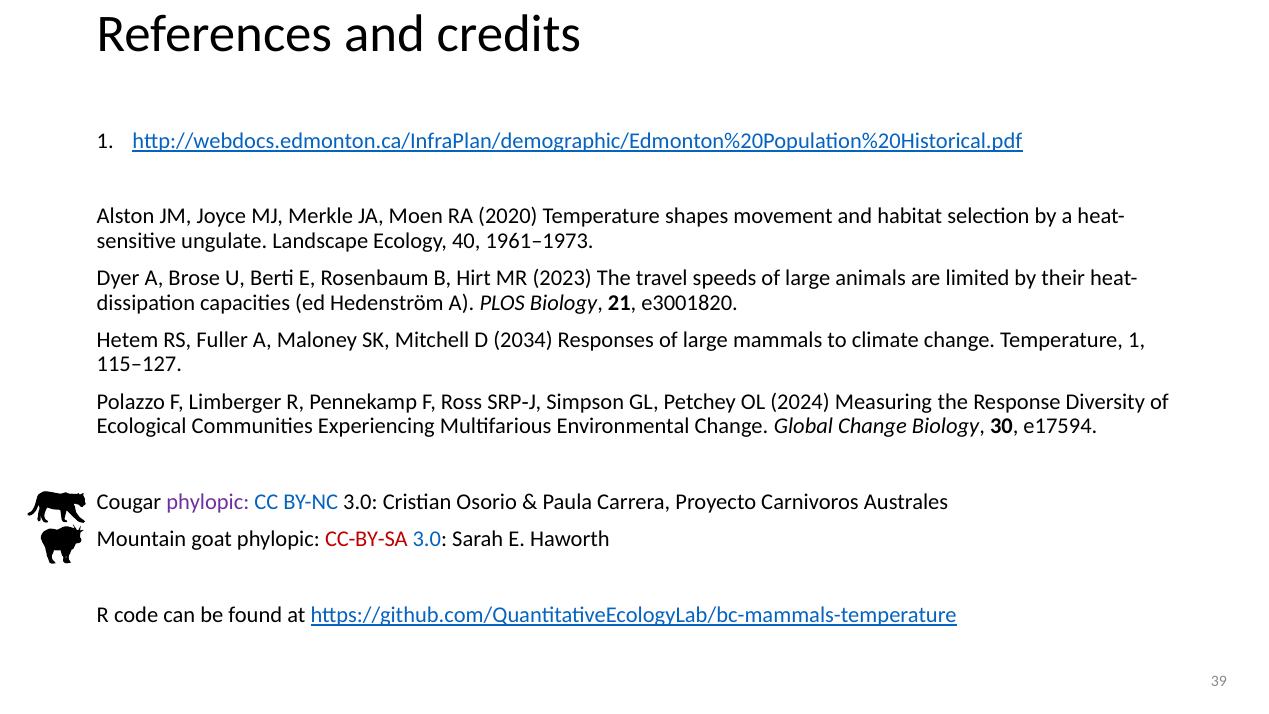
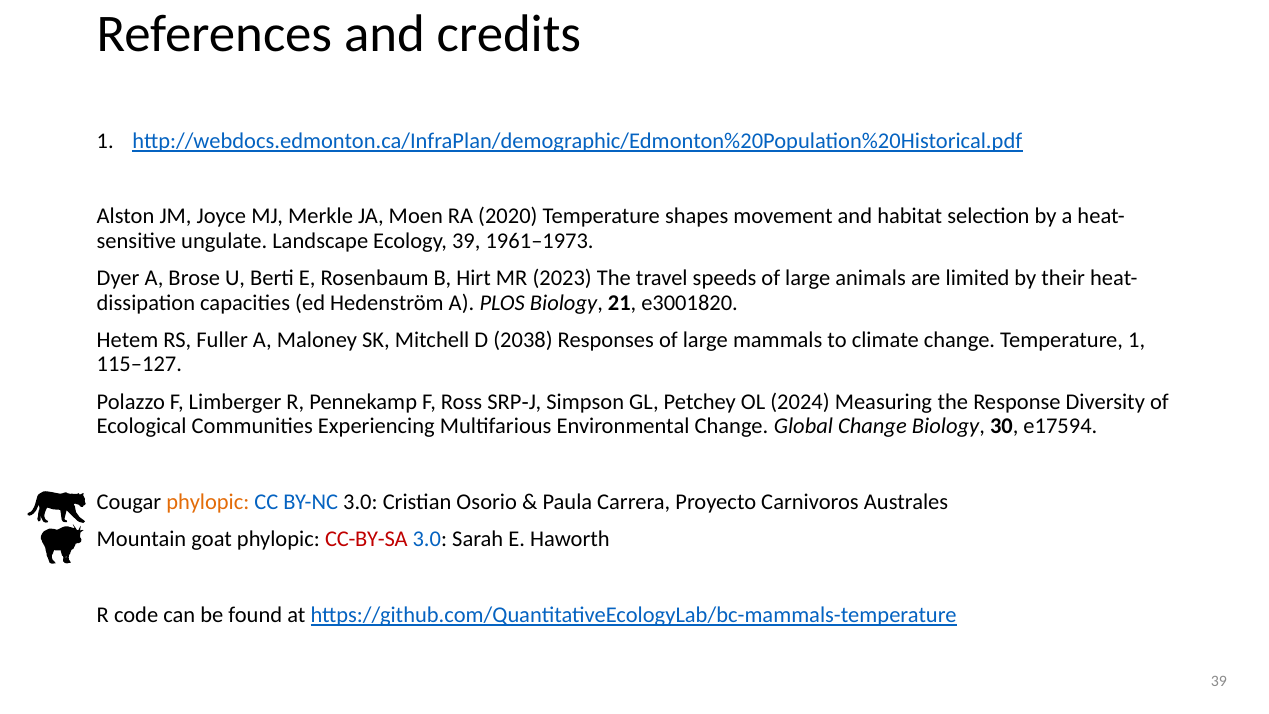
Ecology 40: 40 -> 39
2034: 2034 -> 2038
phylopic at (208, 501) colour: purple -> orange
